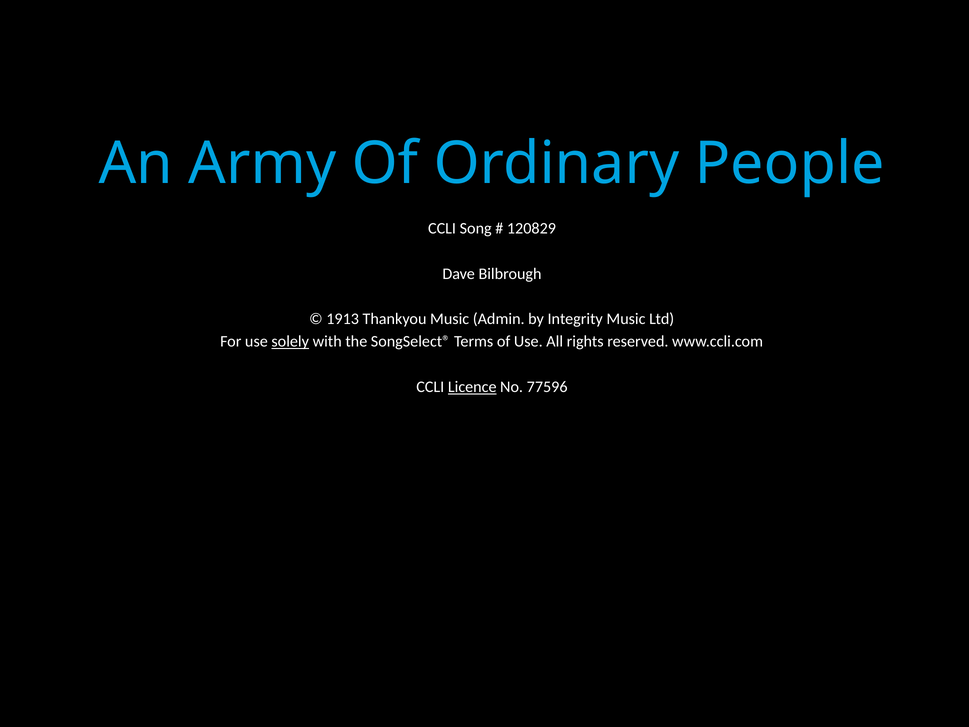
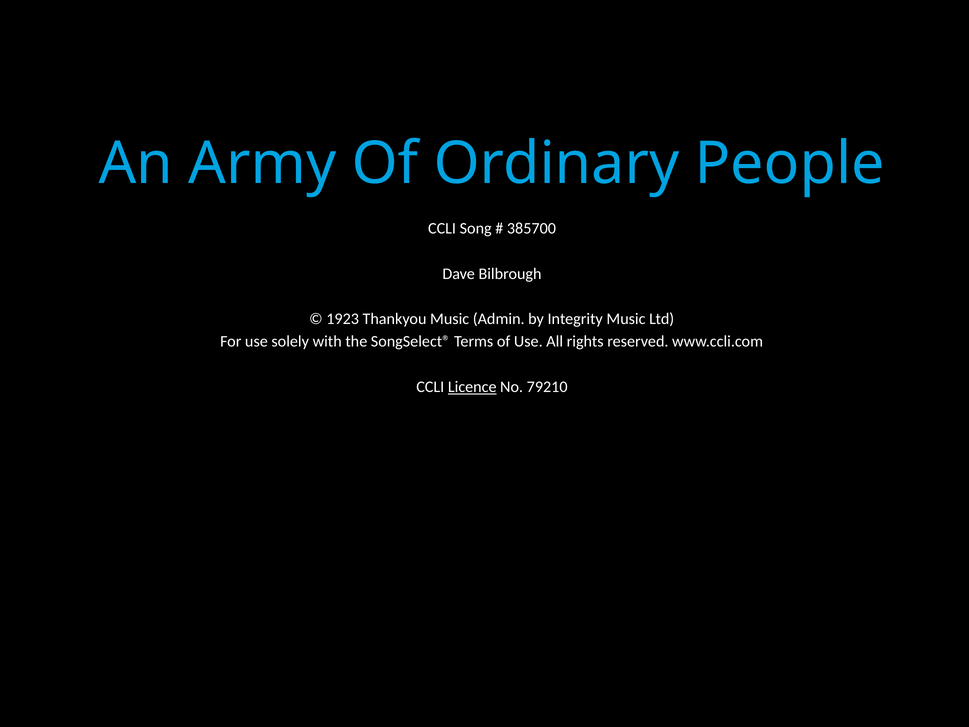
120829: 120829 -> 385700
1913: 1913 -> 1923
solely underline: present -> none
77596: 77596 -> 79210
